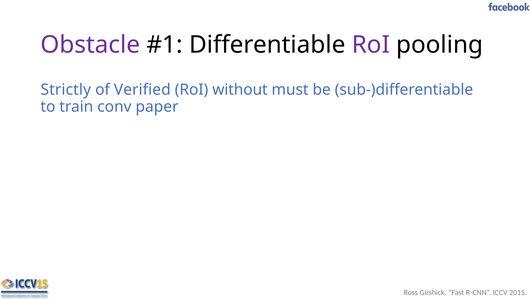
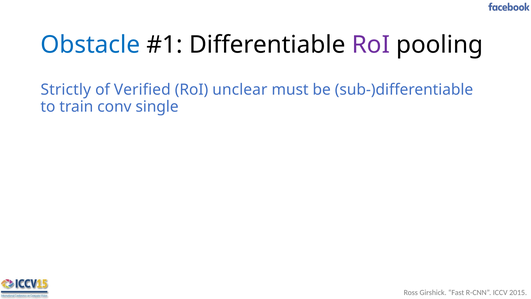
Obstacle colour: purple -> blue
without: without -> unclear
paper: paper -> single
